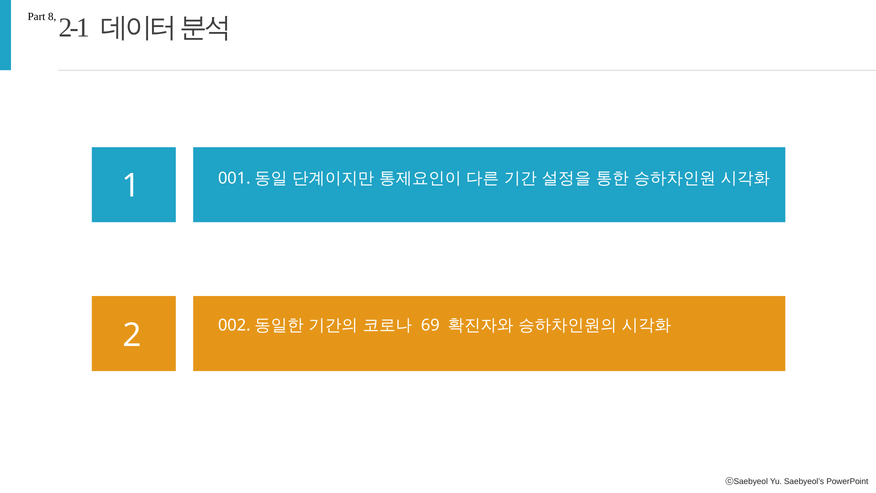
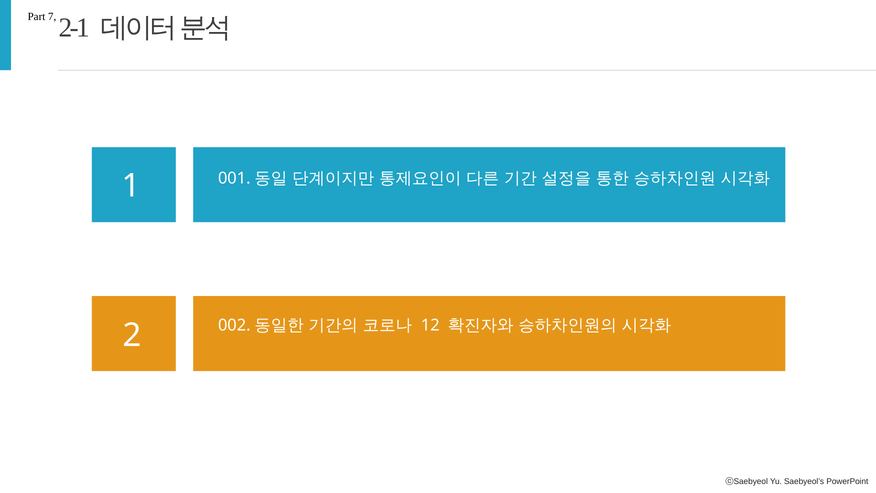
8: 8 -> 7
69: 69 -> 12
